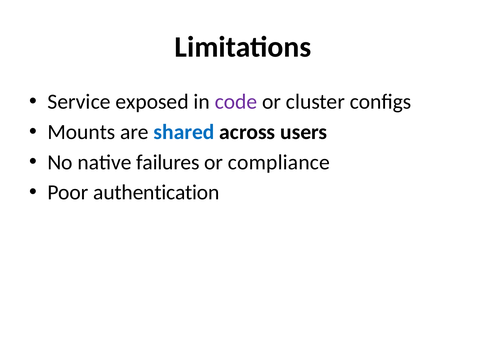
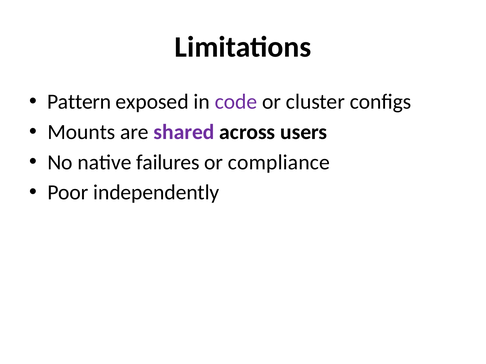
Service: Service -> Pattern
shared colour: blue -> purple
authentication: authentication -> independently
